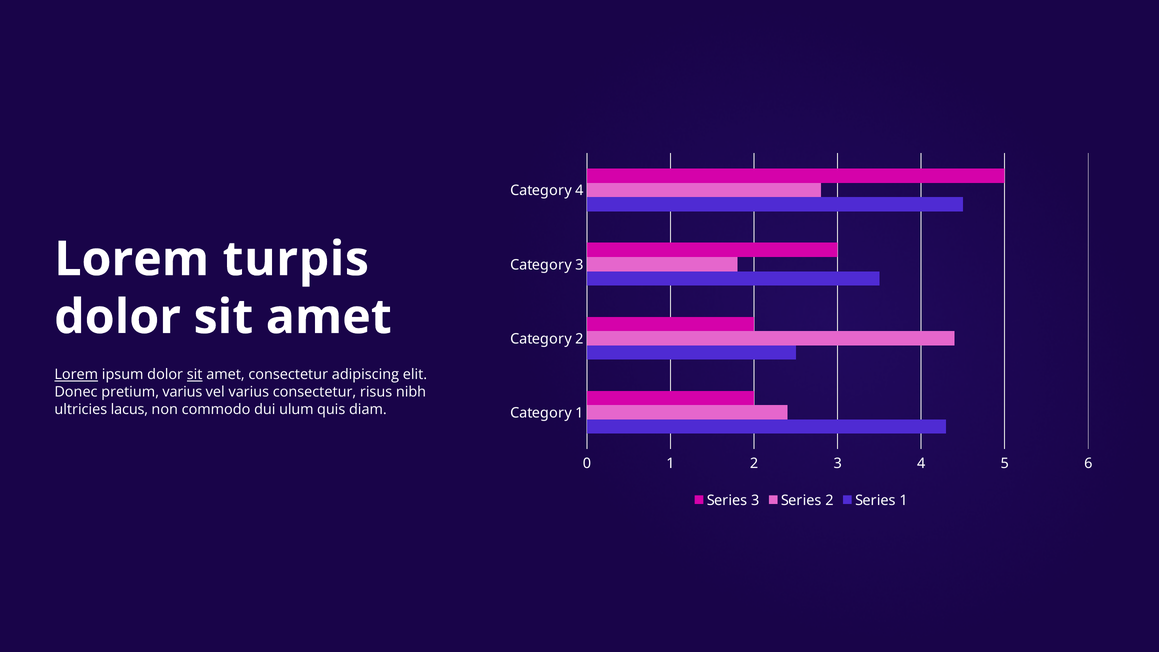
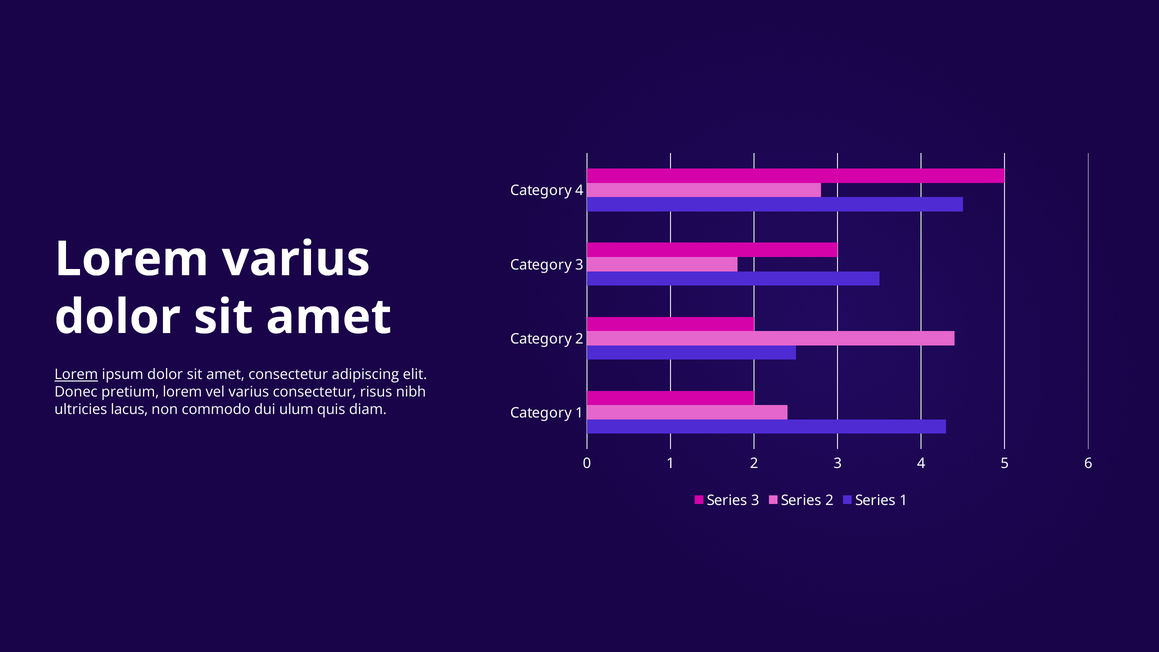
Lorem turpis: turpis -> varius
sit at (195, 375) underline: present -> none
pretium varius: varius -> lorem
